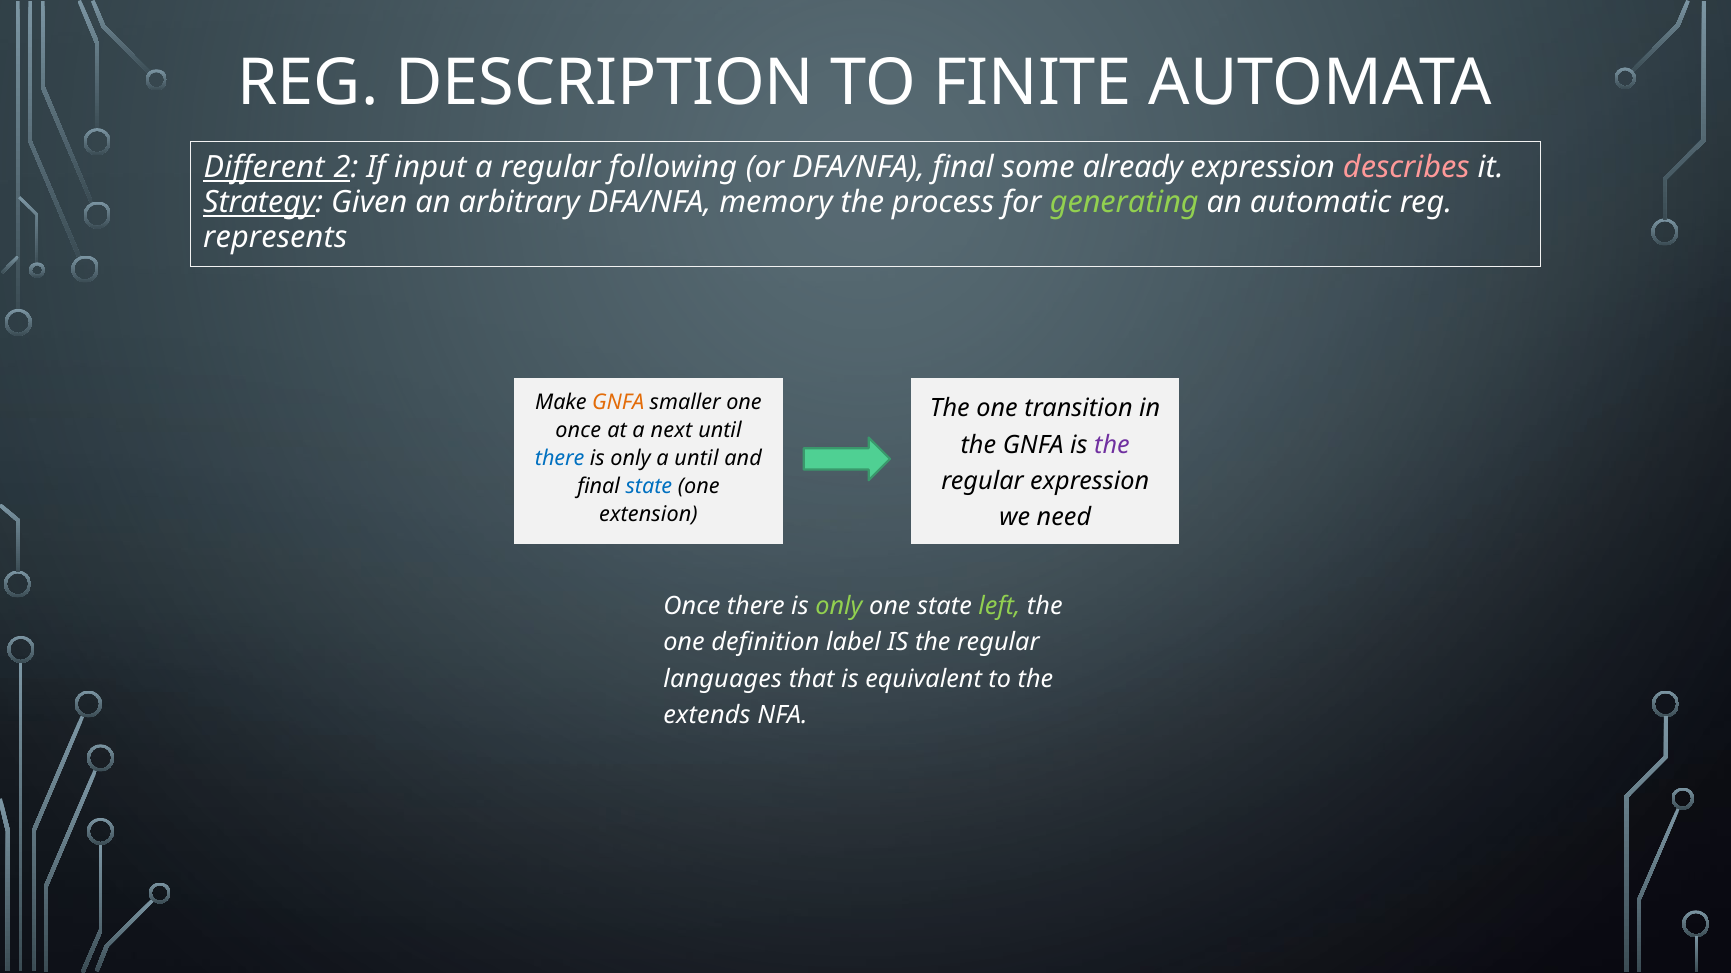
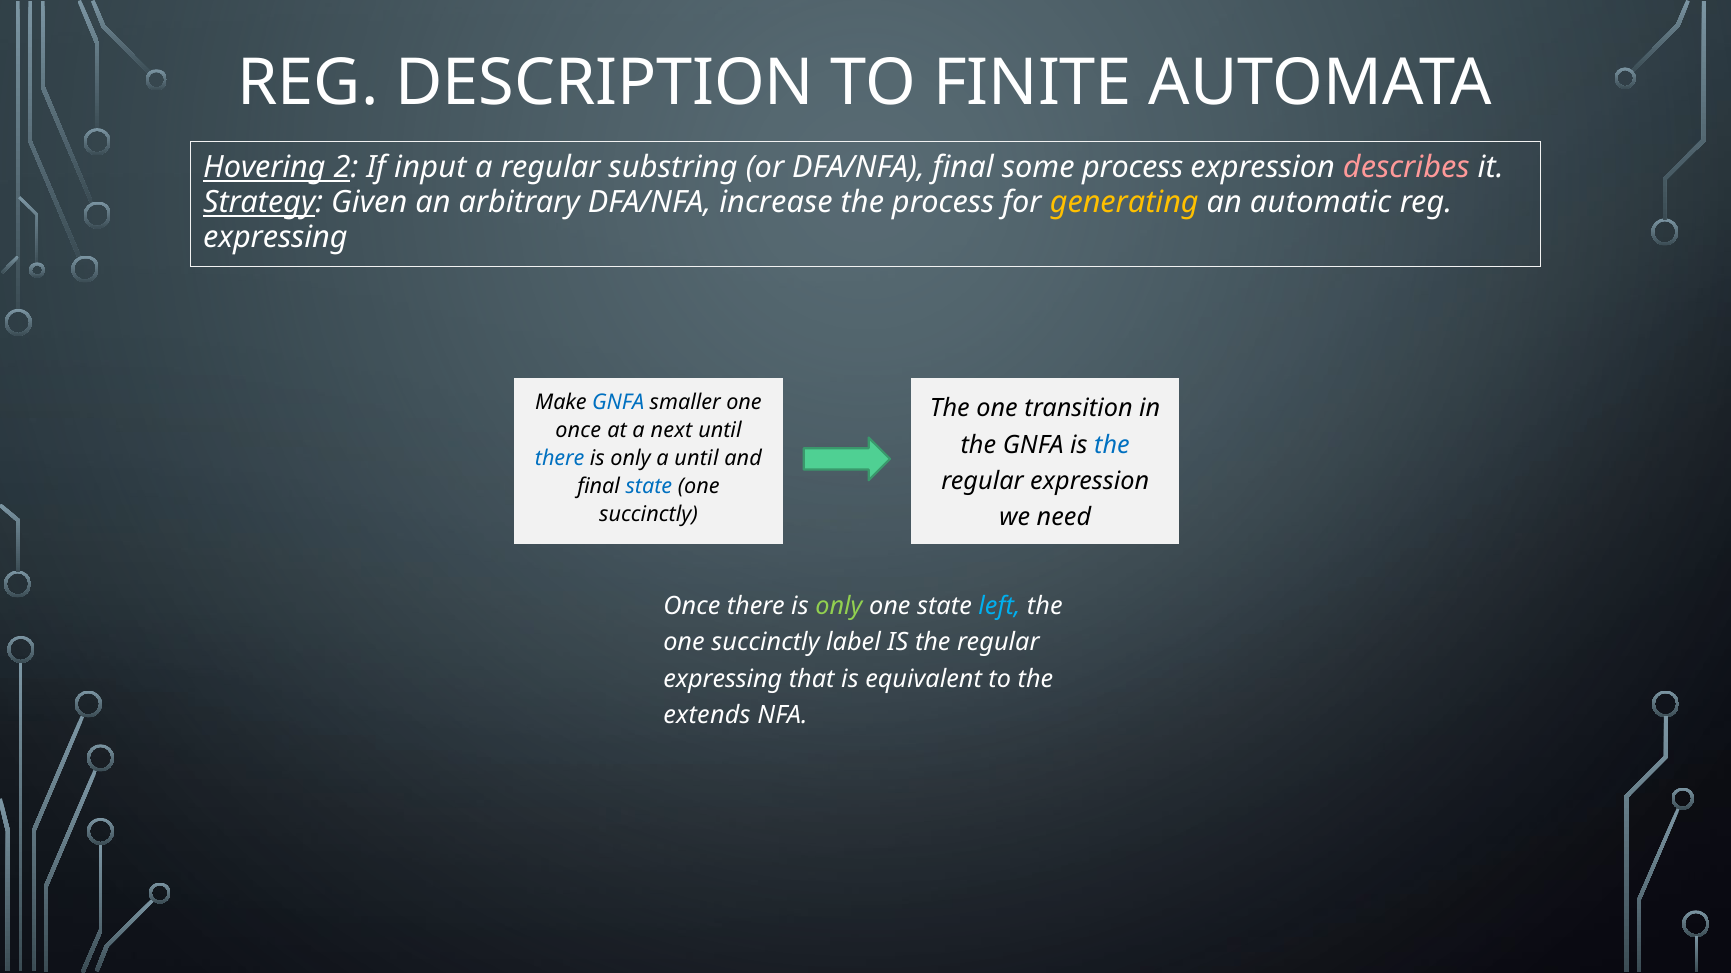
Different: Different -> Hovering
following: following -> substring
some already: already -> process
memory: memory -> increase
generating colour: light green -> yellow
represents at (275, 238): represents -> expressing
GNFA at (618, 402) colour: orange -> blue
the at (1112, 445) colour: purple -> blue
extension at (648, 514): extension -> succinctly
left colour: light green -> light blue
definition at (765, 643): definition -> succinctly
languages at (723, 679): languages -> expressing
